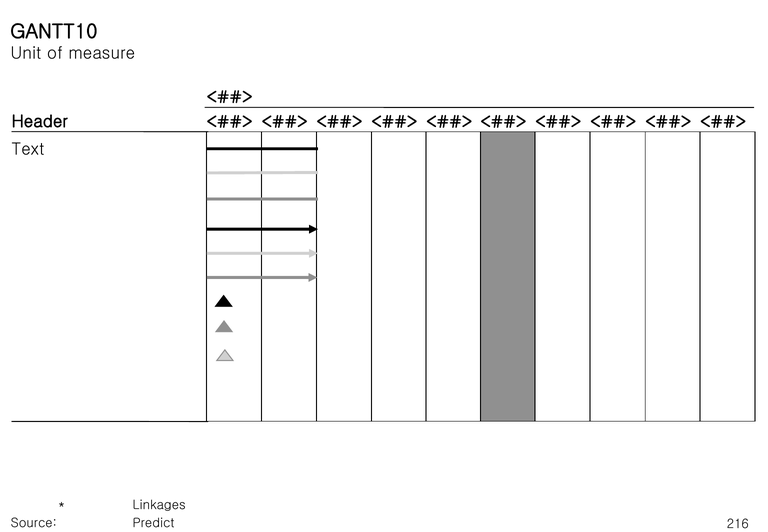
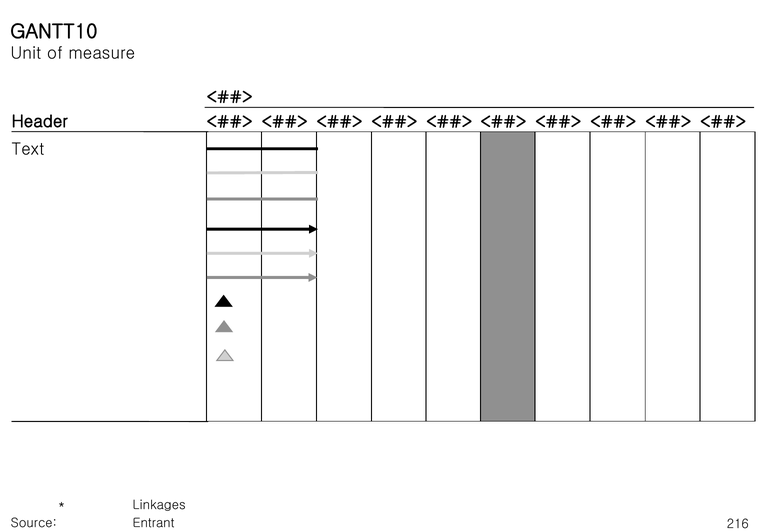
Predict: Predict -> Entrant
